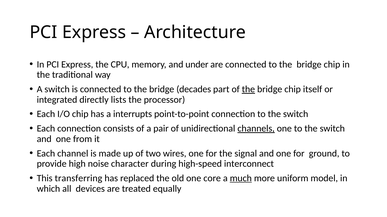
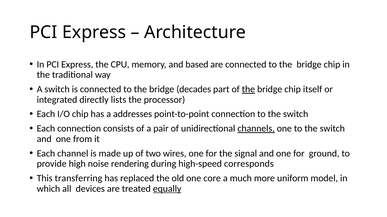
under: under -> based
interrupts: interrupts -> addresses
character: character -> rendering
interconnect: interconnect -> corresponds
much underline: present -> none
equally underline: none -> present
